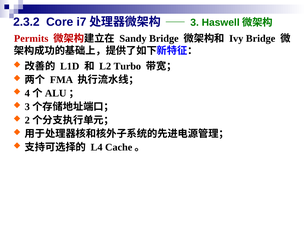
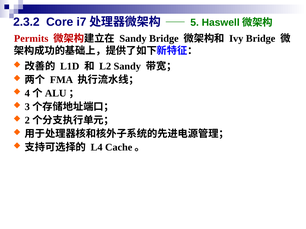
3: 3 -> 5
L2 Turbo: Turbo -> Sandy
